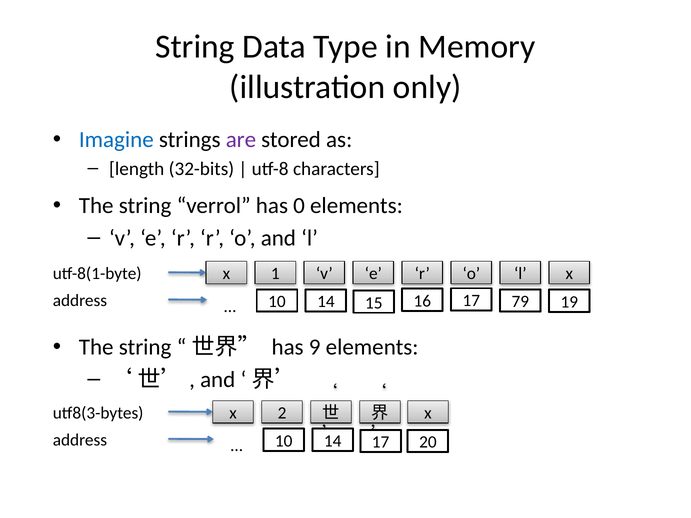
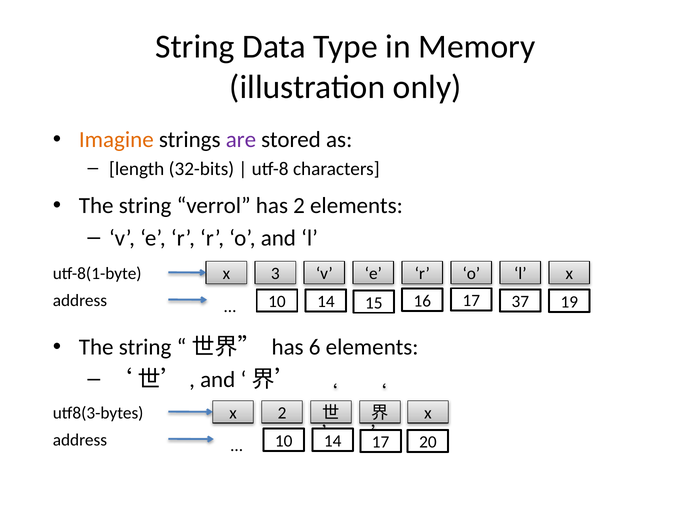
Imagine colour: blue -> orange
has 0: 0 -> 2
1: 1 -> 3
79: 79 -> 37
9: 9 -> 6
